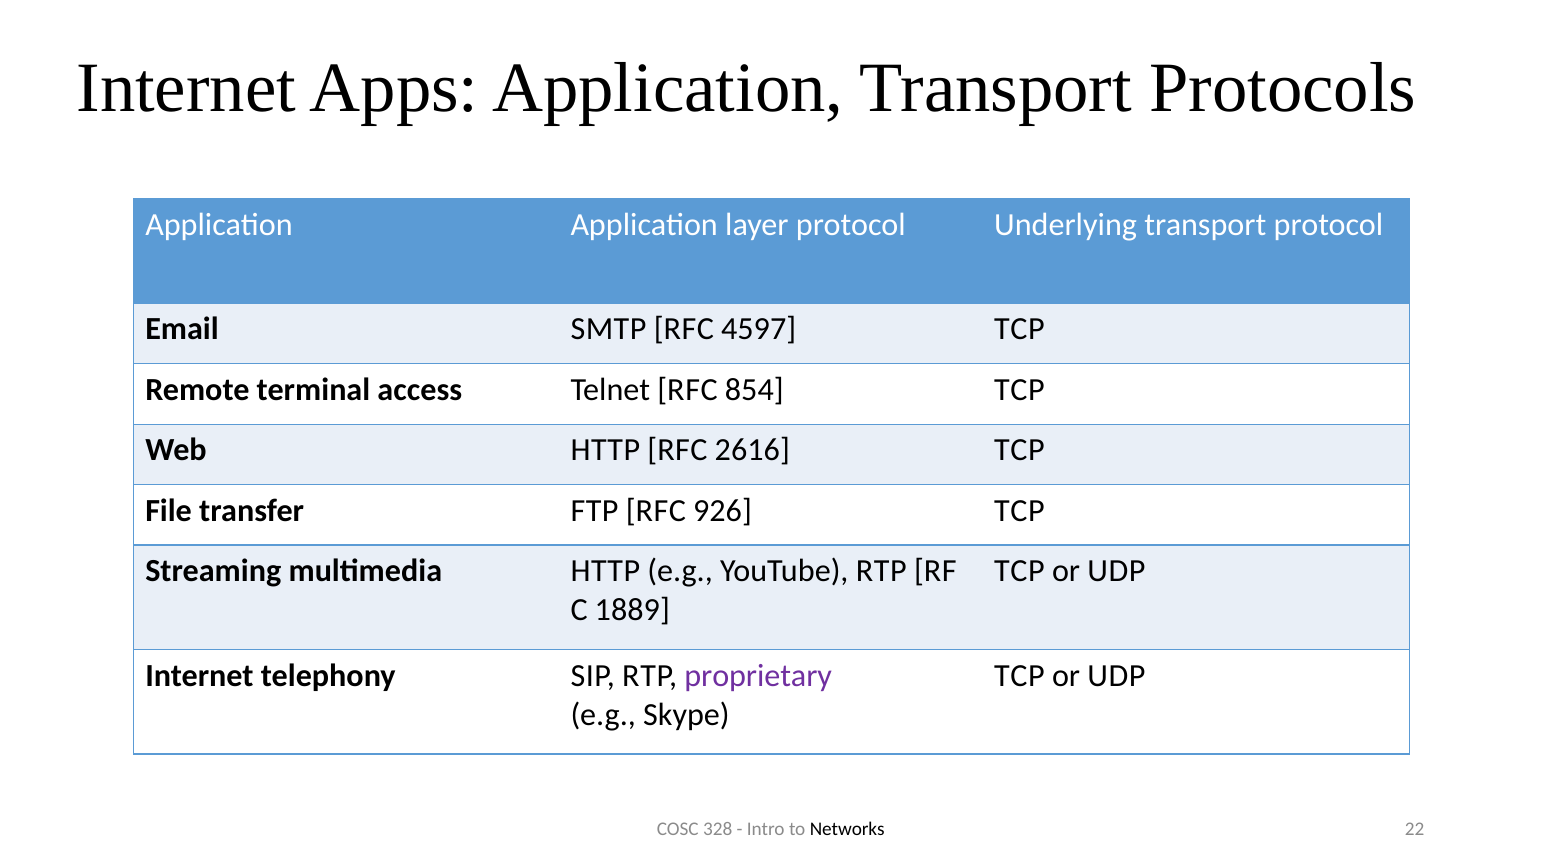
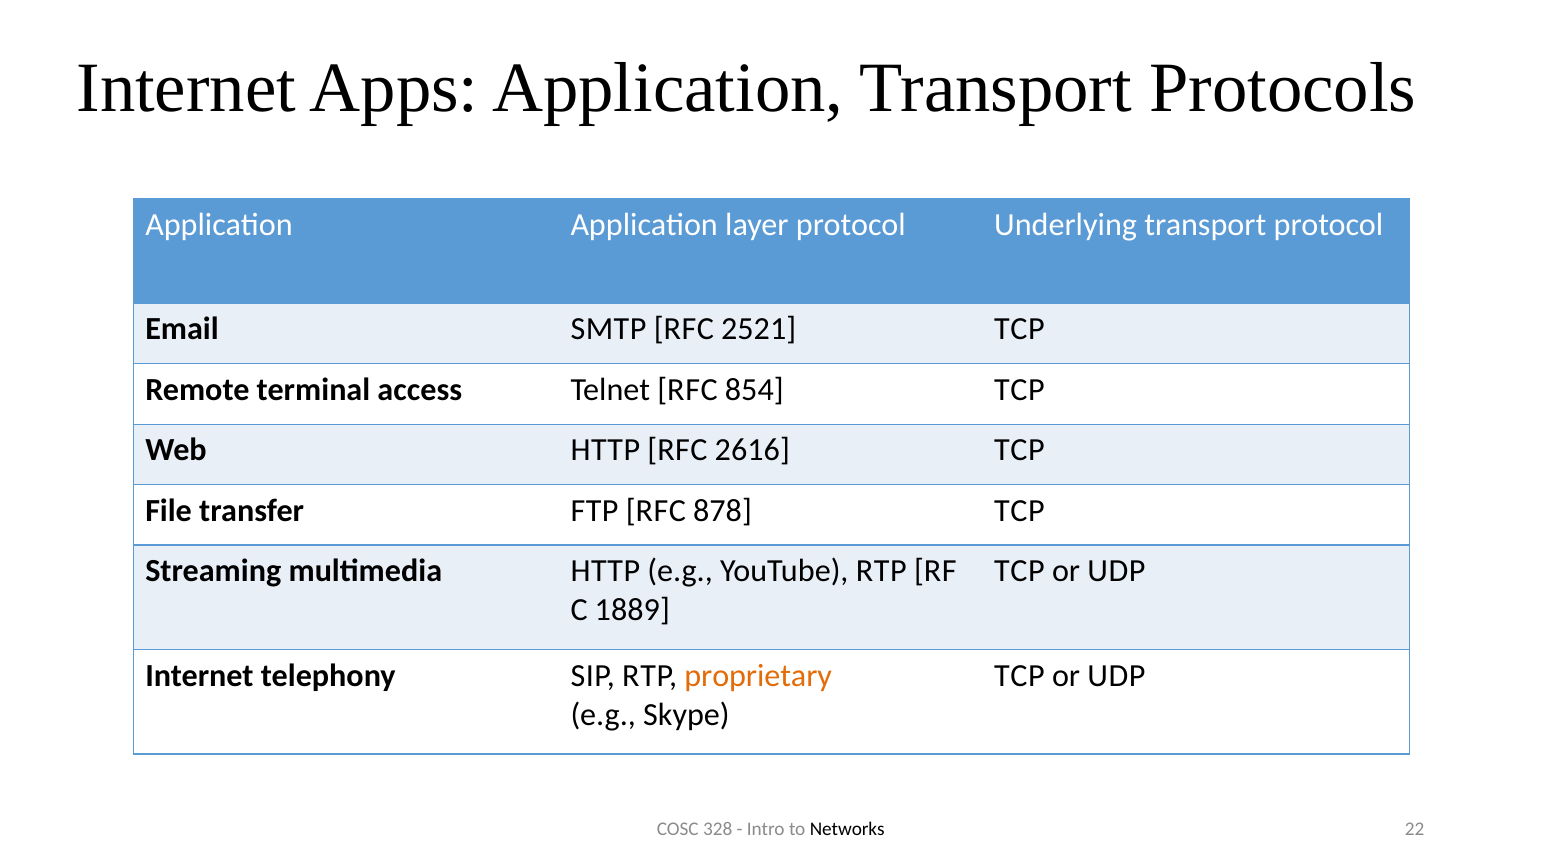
4597: 4597 -> 2521
926: 926 -> 878
proprietary colour: purple -> orange
